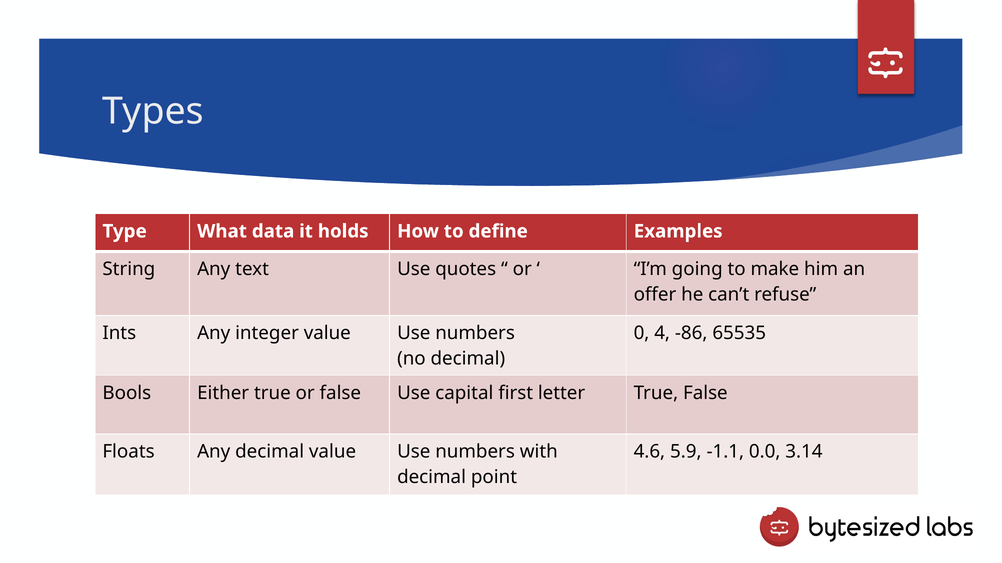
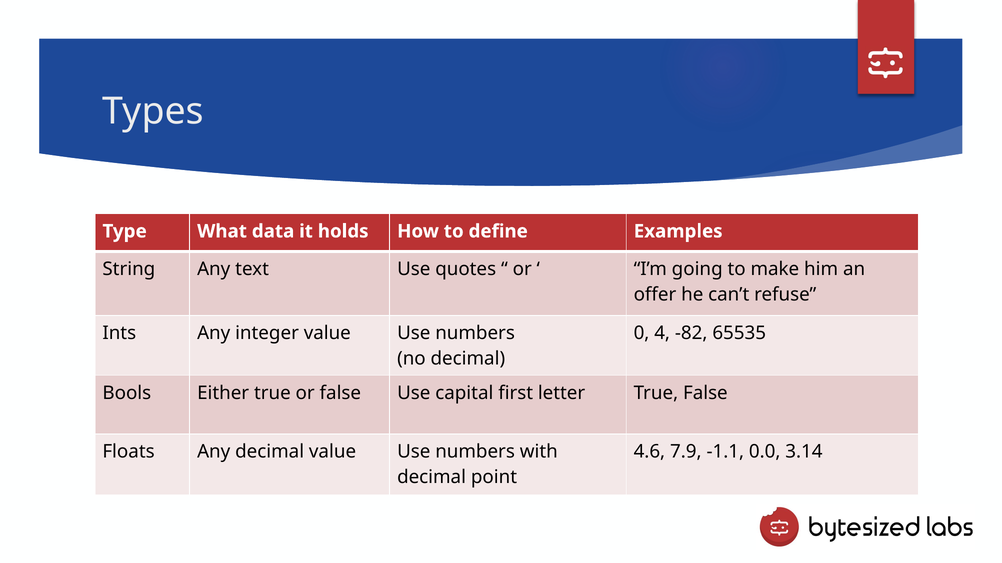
-86: -86 -> -82
5.9: 5.9 -> 7.9
